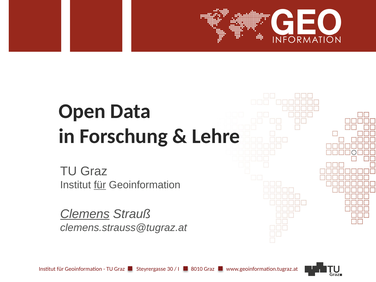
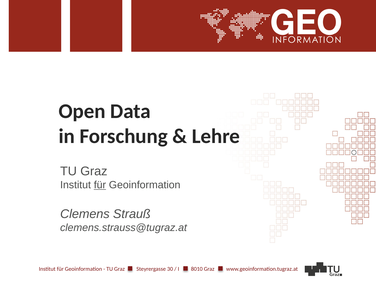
Clemens underline: present -> none
